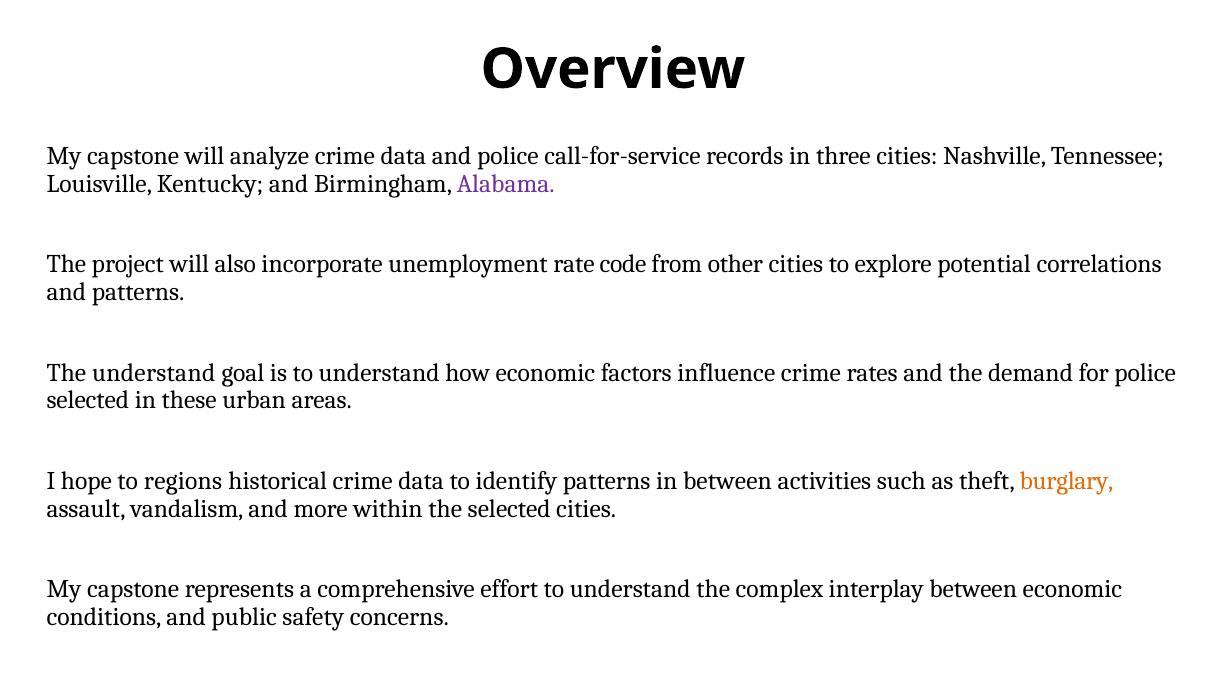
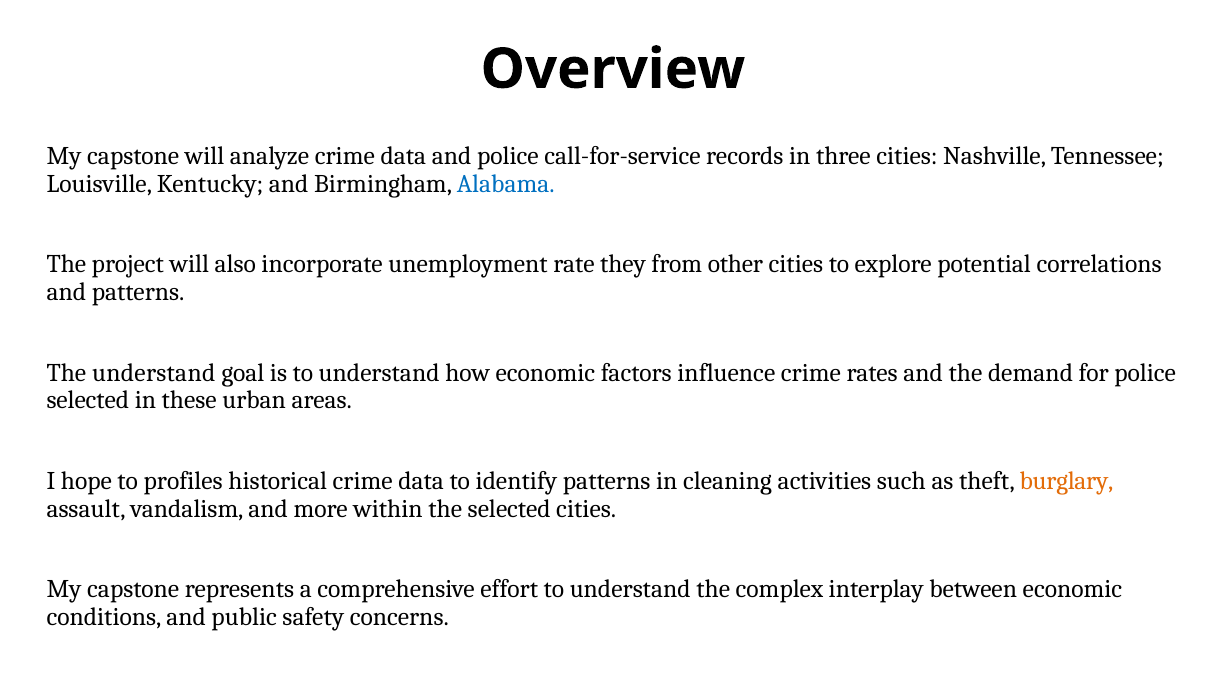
Alabama colour: purple -> blue
code: code -> they
regions: regions -> profiles
in between: between -> cleaning
